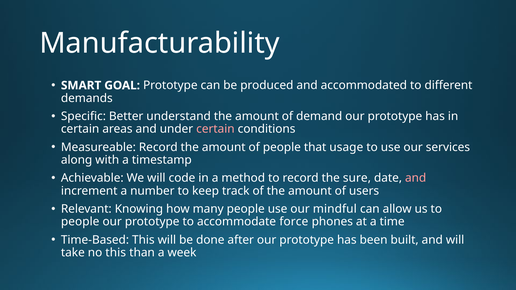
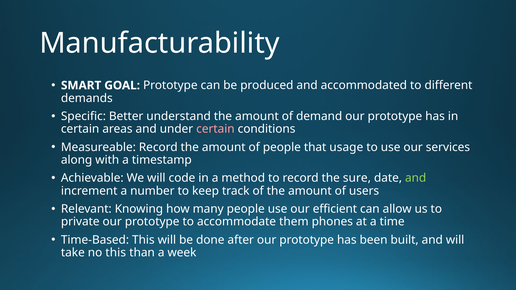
and at (416, 178) colour: pink -> light green
mindful: mindful -> efficient
people at (80, 222): people -> private
force: force -> them
